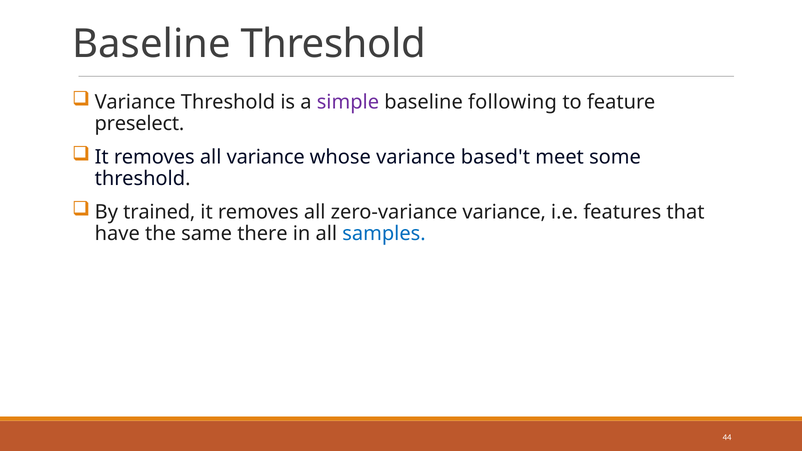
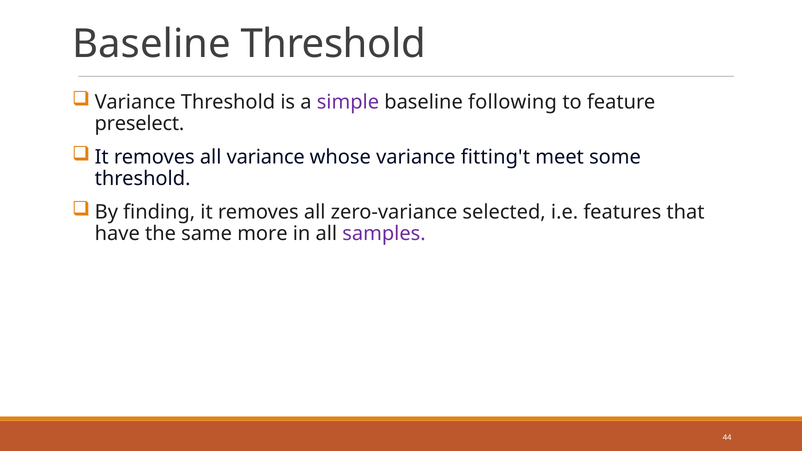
based't: based't -> fitting't
trained: trained -> finding
zero-variance variance: variance -> selected
there: there -> more
samples colour: blue -> purple
